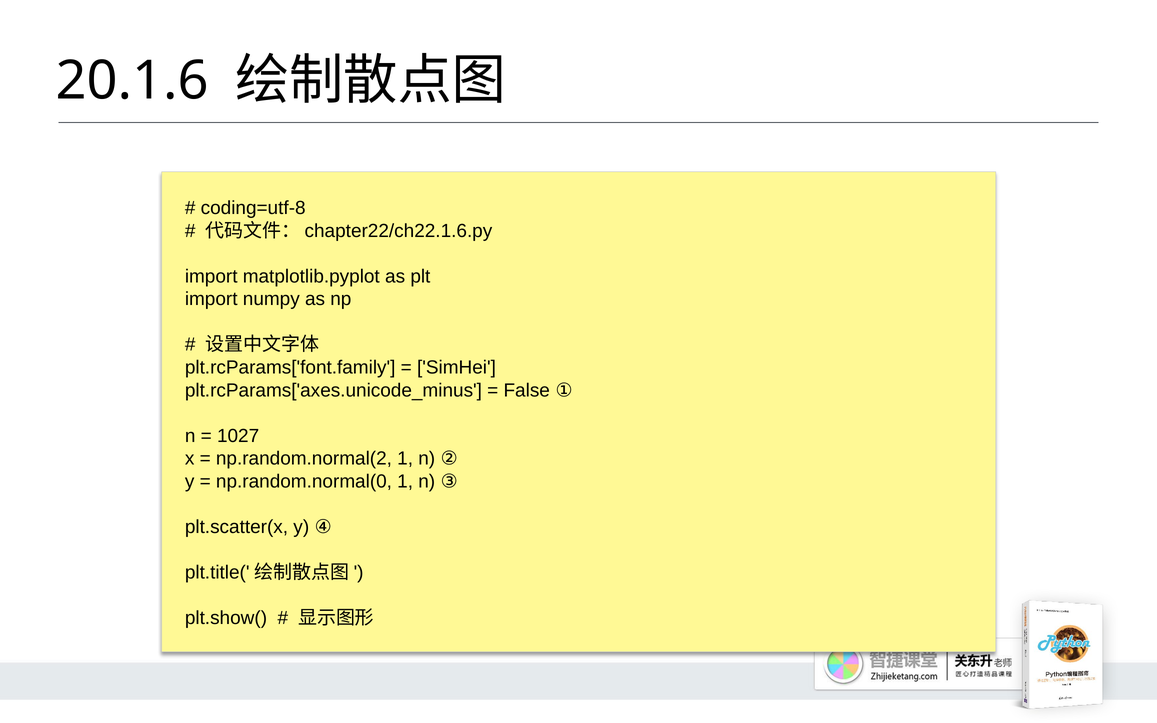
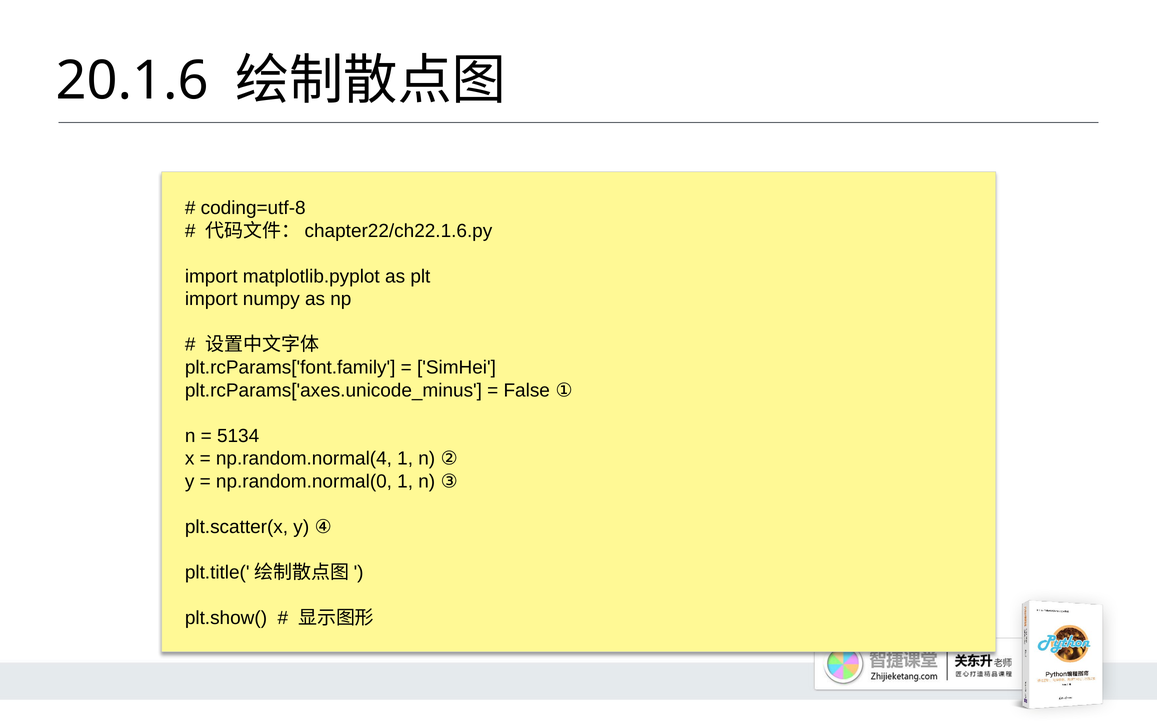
1027: 1027 -> 5134
np.random.normal(2: np.random.normal(2 -> np.random.normal(4
